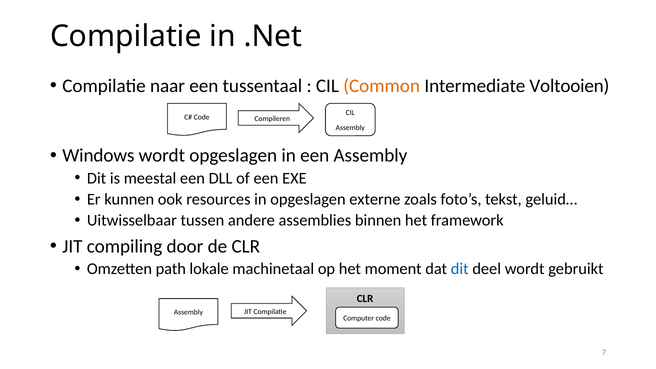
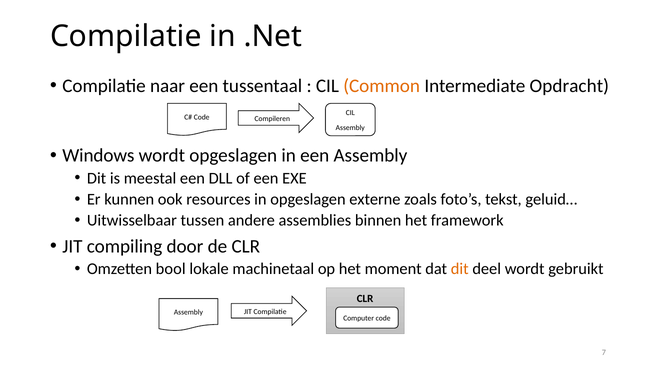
Voltooien: Voltooien -> Opdracht
path: path -> bool
dit at (460, 269) colour: blue -> orange
